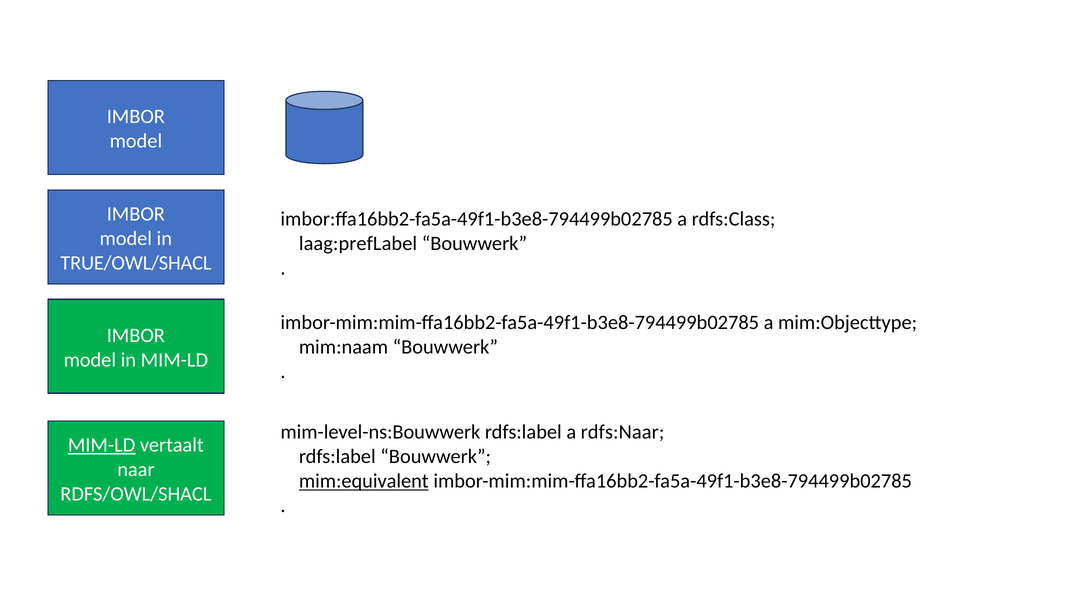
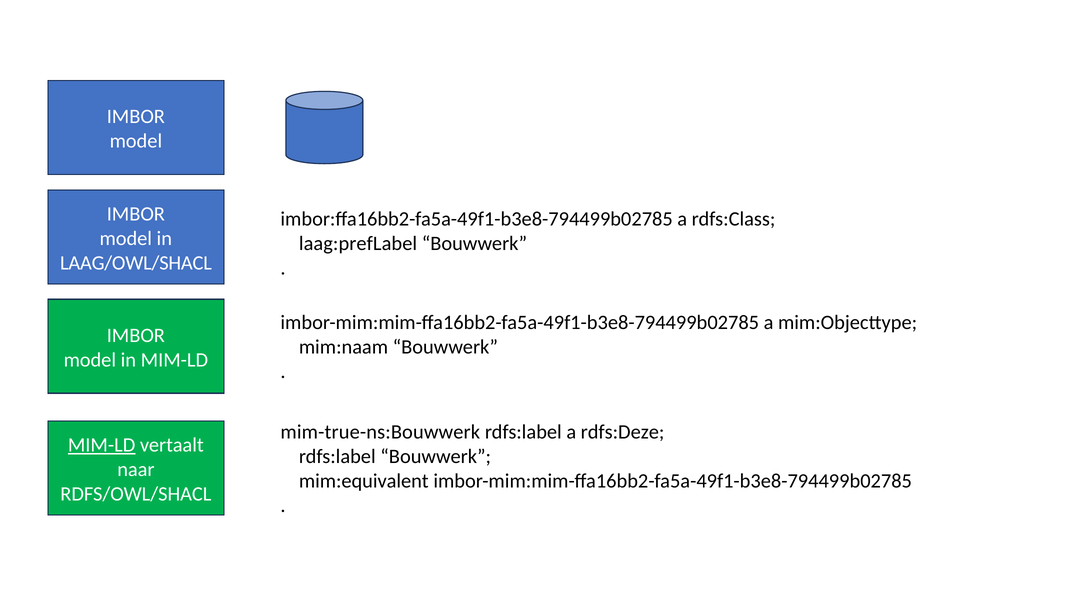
TRUE/OWL/SHACL: TRUE/OWL/SHACL -> LAAG/OWL/SHACL
mim-level-ns:Bouwwerk: mim-level-ns:Bouwwerk -> mim-true-ns:Bouwwerk
rdfs:Naar: rdfs:Naar -> rdfs:Deze
mim:equivalent underline: present -> none
